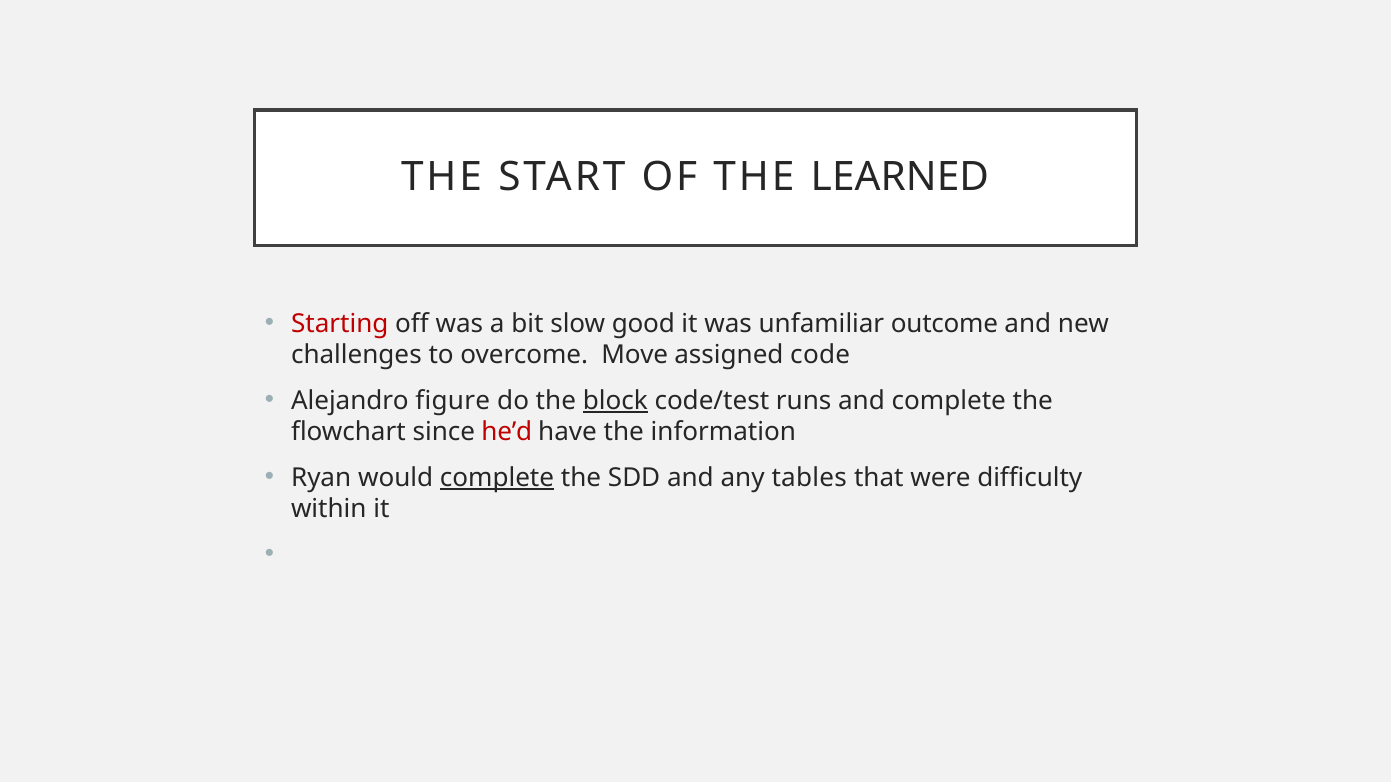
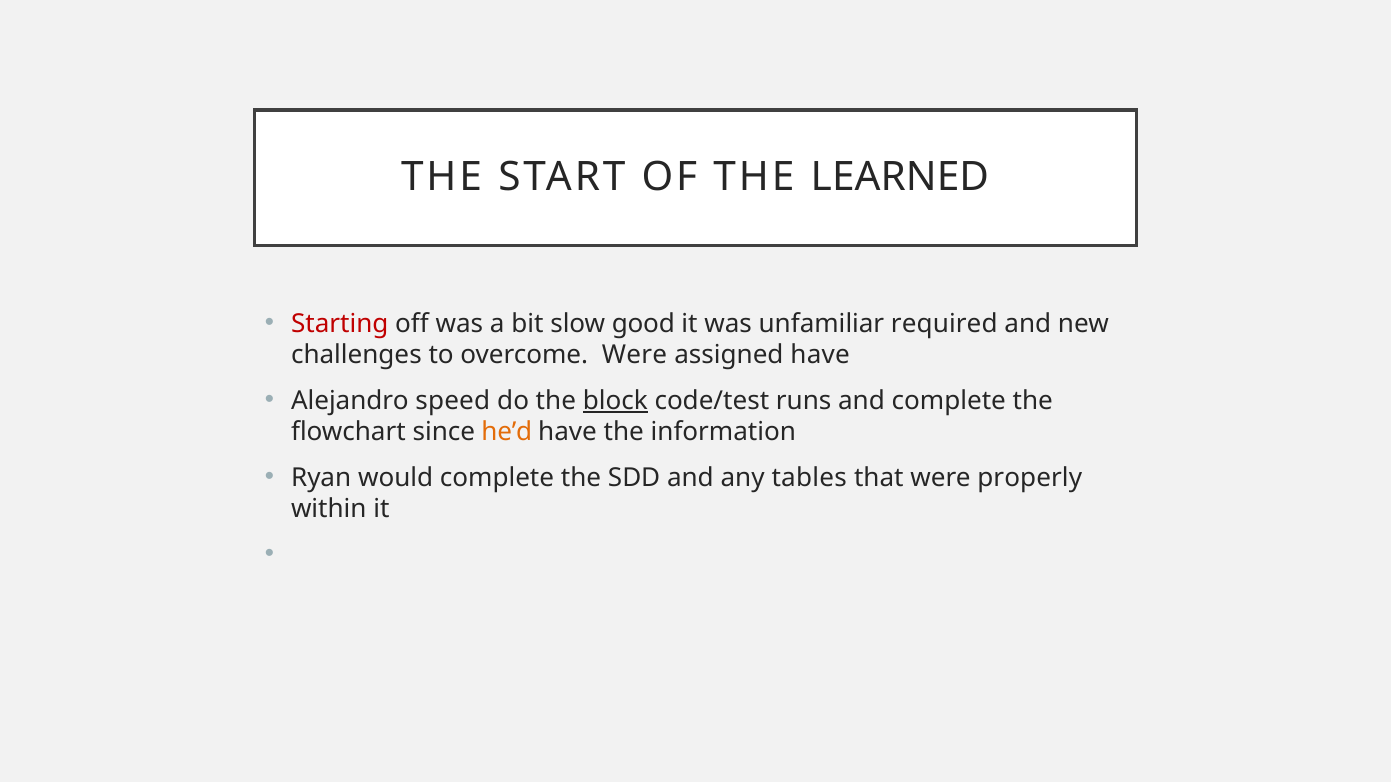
outcome: outcome -> required
overcome Move: Move -> Were
assigned code: code -> have
figure: figure -> speed
he’d colour: red -> orange
complete at (497, 478) underline: present -> none
difficulty: difficulty -> properly
